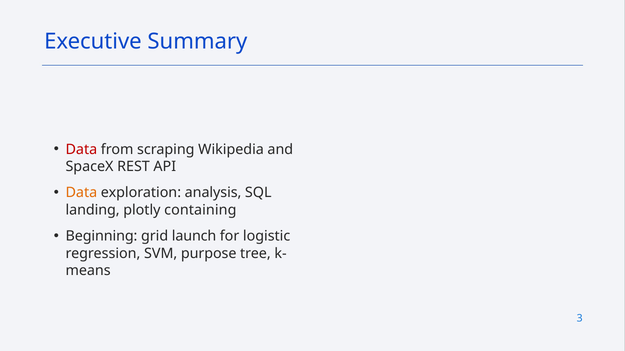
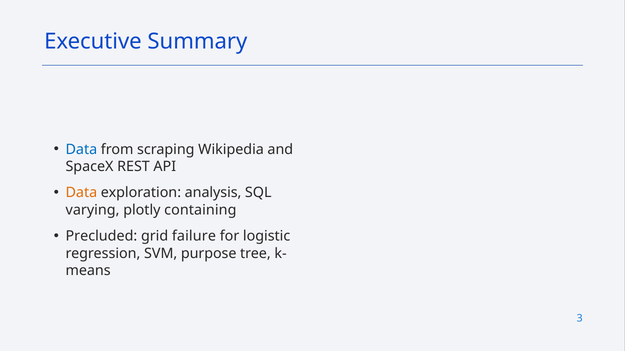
Data at (81, 150) colour: red -> blue
landing: landing -> varying
Beginning: Beginning -> Precluded
launch: launch -> failure
